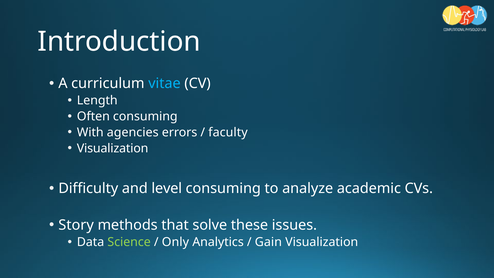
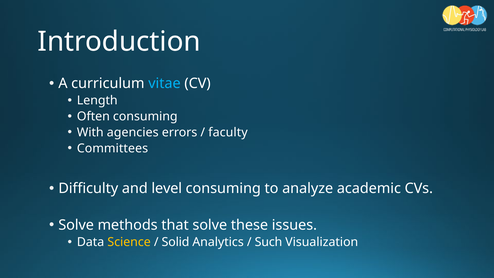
Visualization at (113, 148): Visualization -> Committees
Story at (76, 225): Story -> Solve
Science colour: light green -> yellow
Only: Only -> Solid
Gain: Gain -> Such
